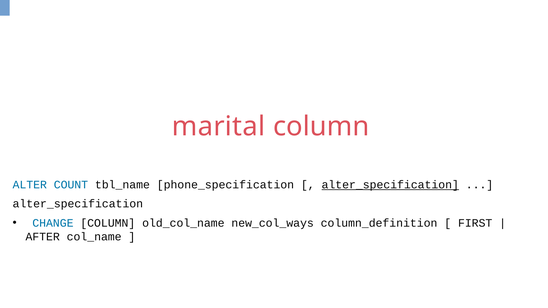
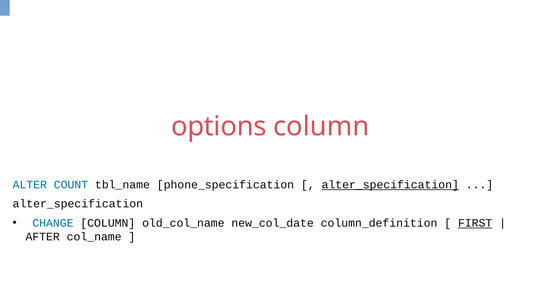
marital: marital -> options
new_col_ways: new_col_ways -> new_col_date
FIRST underline: none -> present
